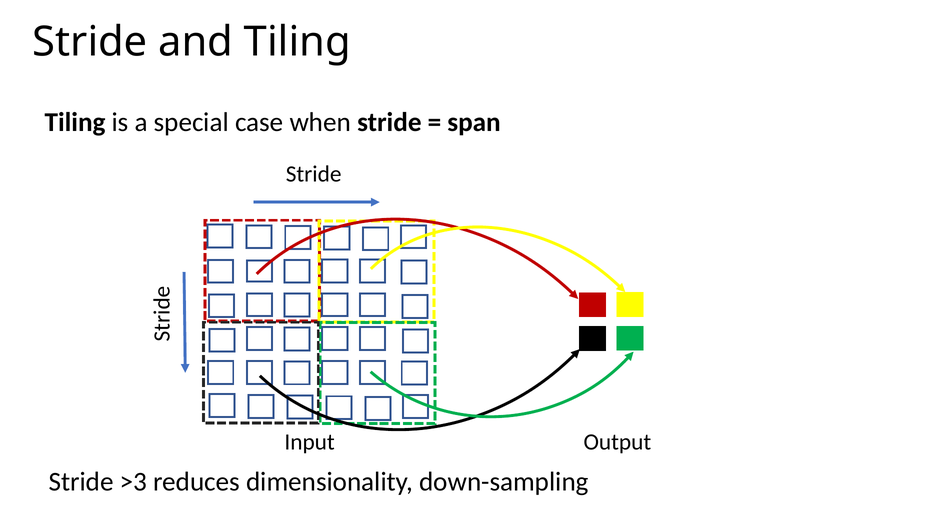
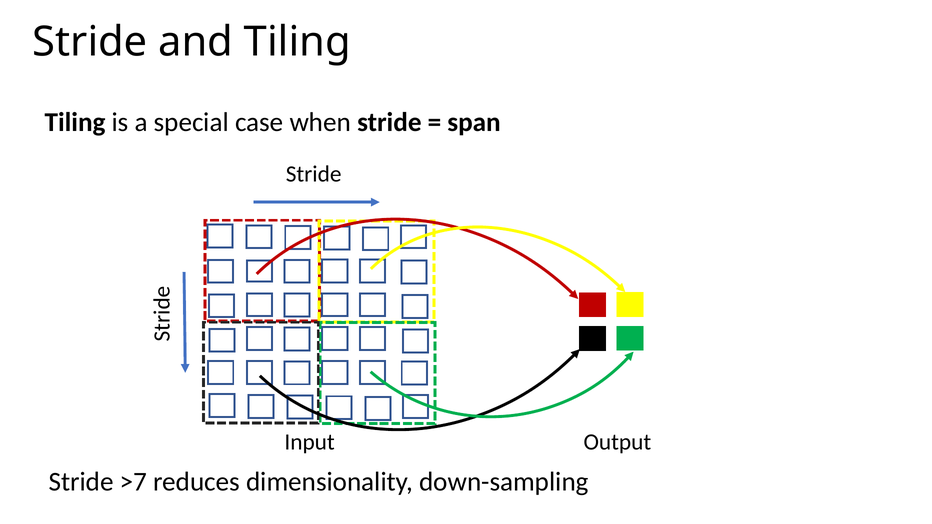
>3: >3 -> >7
